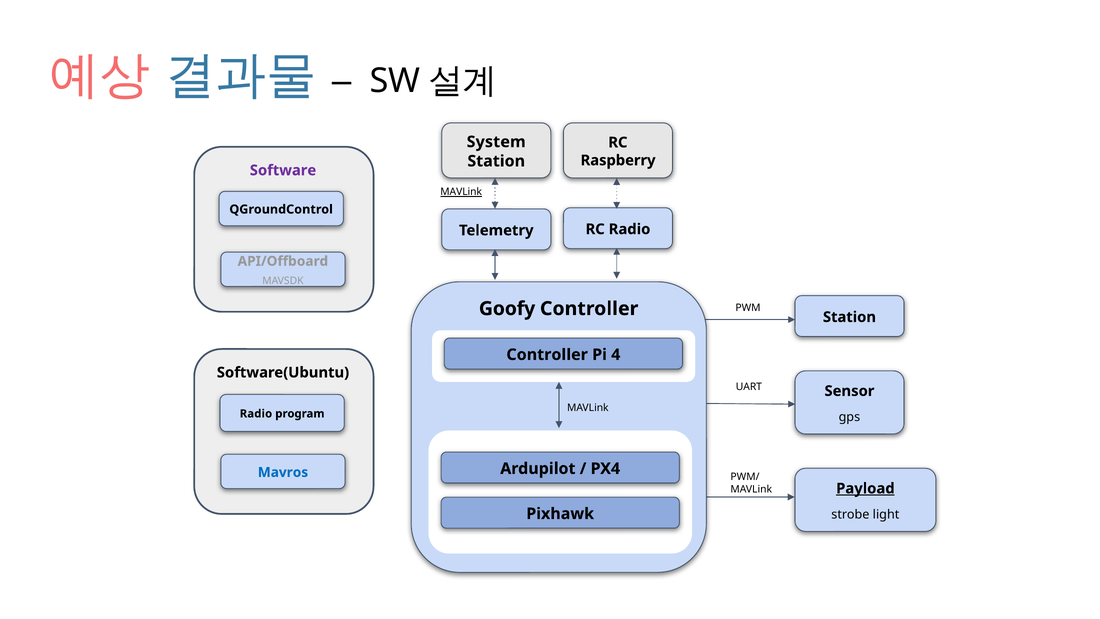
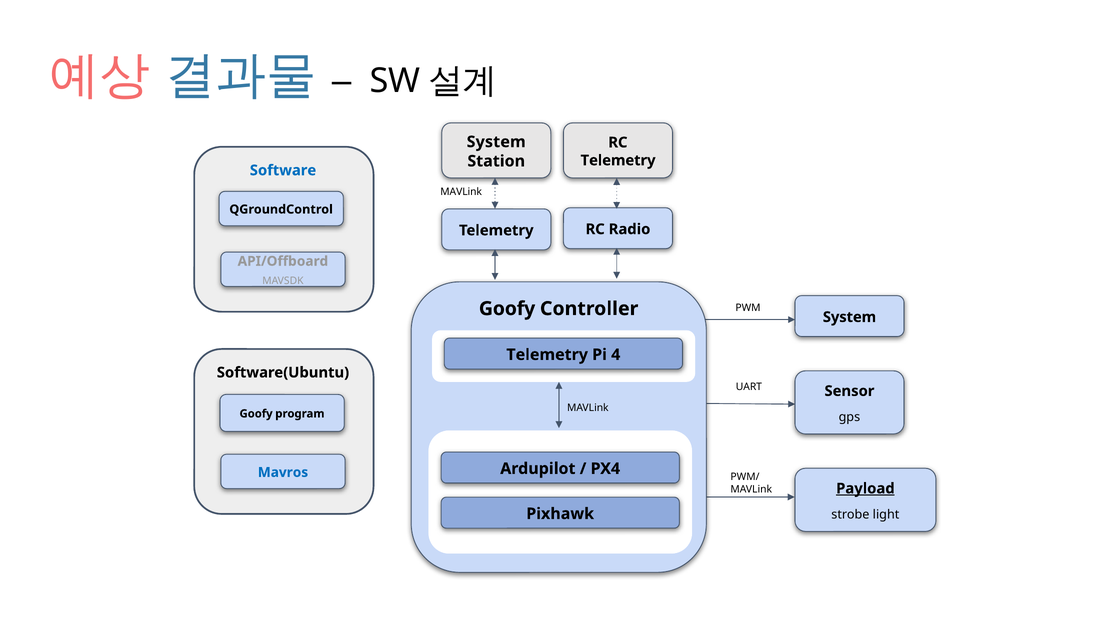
Raspberry at (618, 160): Raspberry -> Telemetry
Software colour: purple -> blue
MAVLink at (461, 192) underline: present -> none
Station at (849, 317): Station -> System
Controller at (547, 355): Controller -> Telemetry
Radio at (256, 414): Radio -> Goofy
